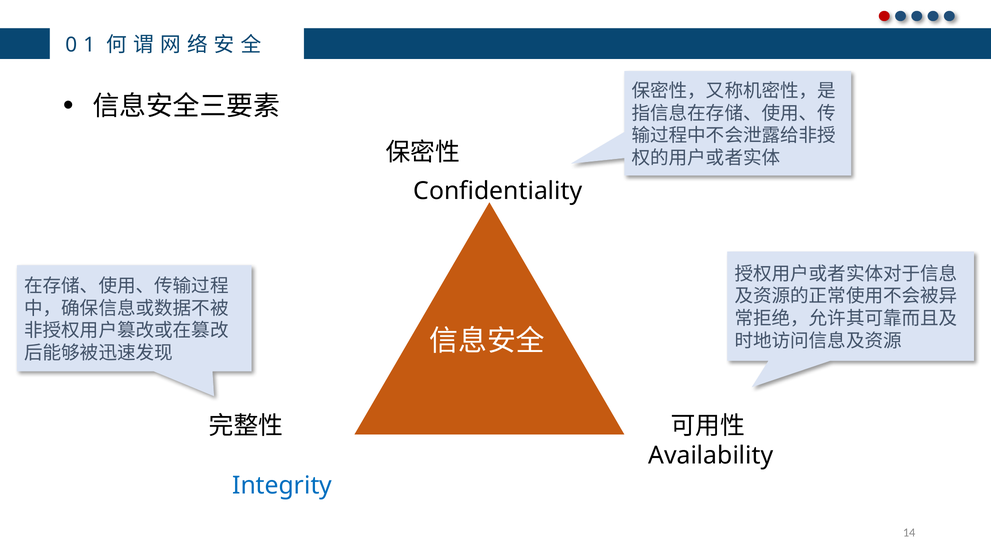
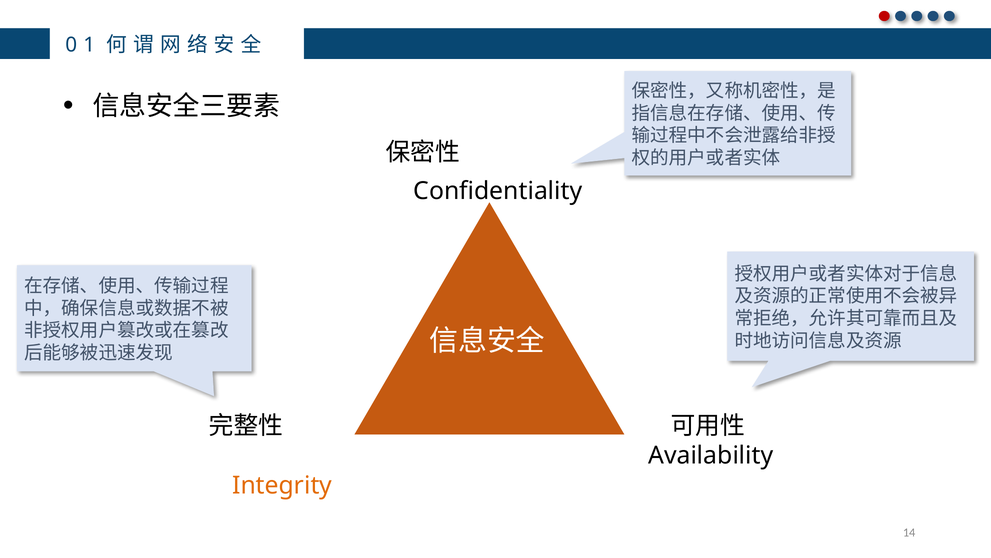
Integrity colour: blue -> orange
